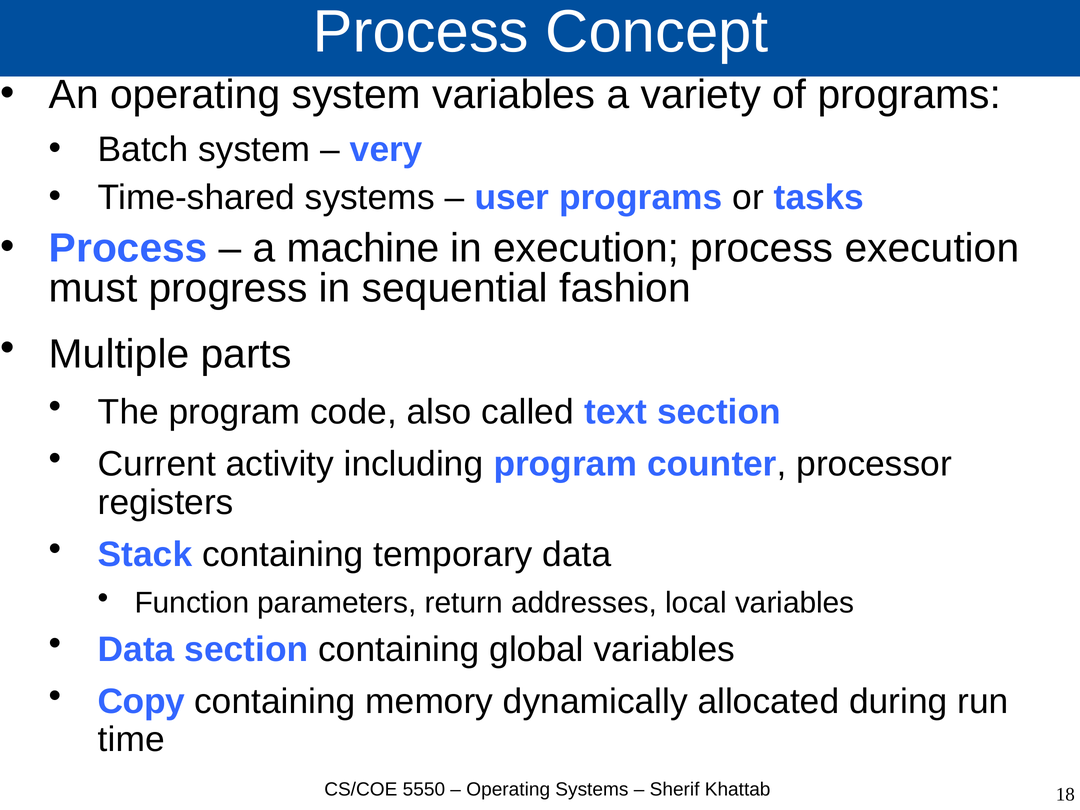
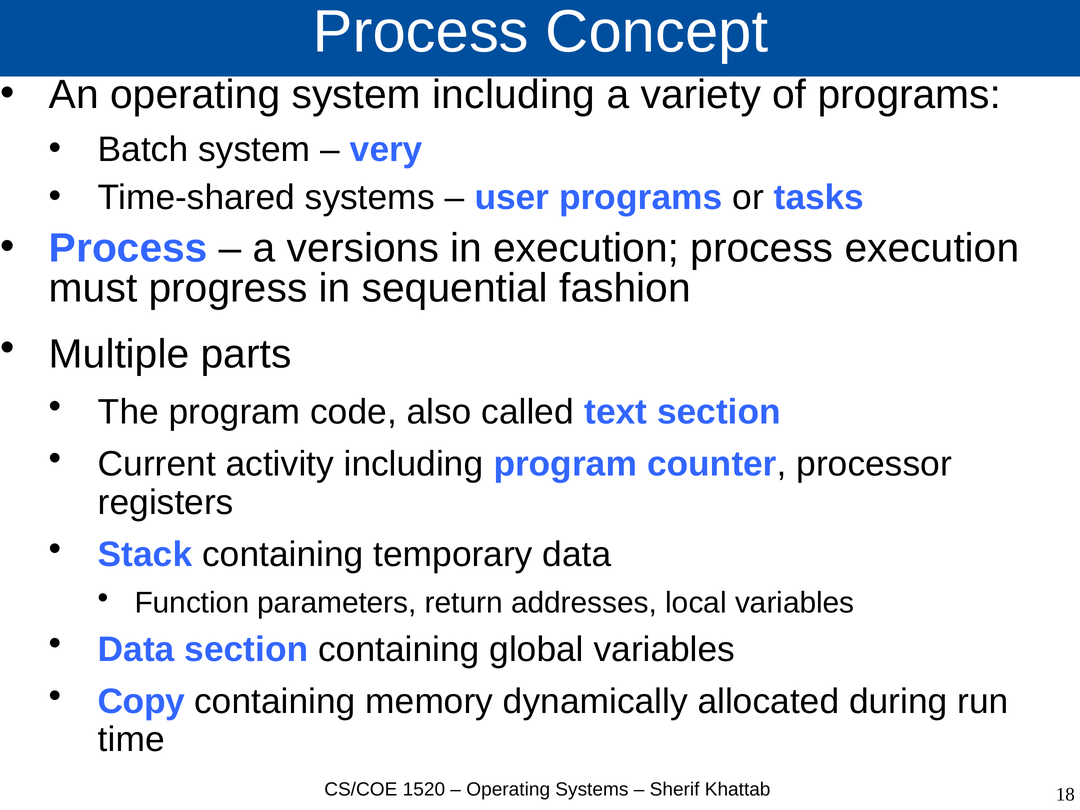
system variables: variables -> including
machine: machine -> versions
5550: 5550 -> 1520
